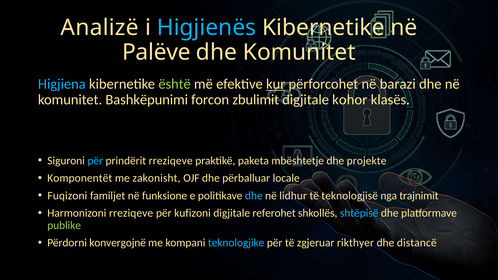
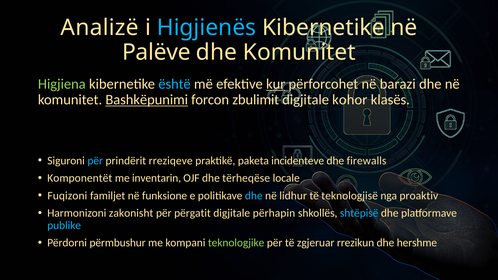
Higjiena colour: light blue -> light green
është colour: light green -> light blue
Bashkëpunimi underline: none -> present
mbështetje: mbështetje -> incidenteve
projekte: projekte -> firewalls
zakonisht: zakonisht -> inventarin
përballuar: përballuar -> tërheqëse
trajnimit: trajnimit -> proaktiv
Harmonizoni rreziqeve: rreziqeve -> zakonisht
kufizoni: kufizoni -> përgatit
referohet: referohet -> përhapin
publike colour: light green -> light blue
konvergojnë: konvergojnë -> përmbushur
teknologjike colour: light blue -> light green
rikthyer: rikthyer -> rrezikun
distancë: distancë -> hershme
